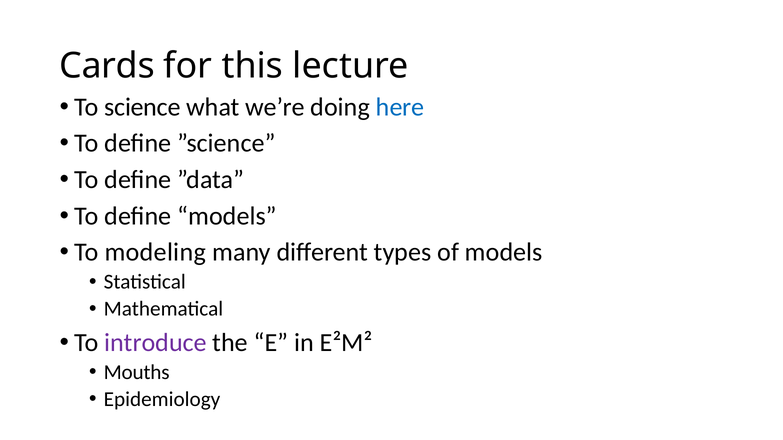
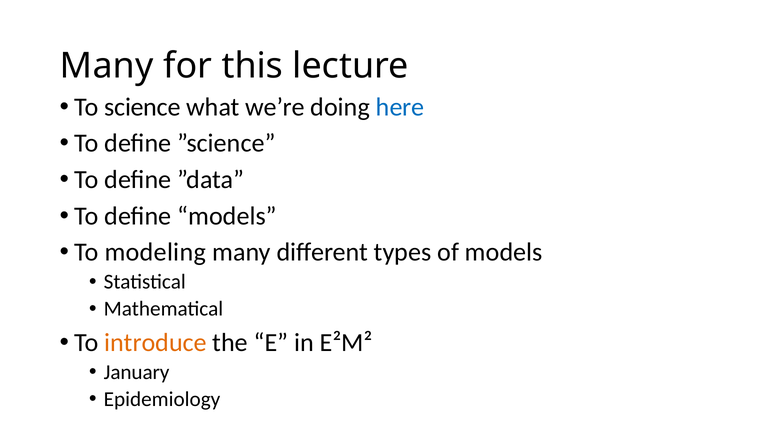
Cards at (107, 66): Cards -> Many
introduce colour: purple -> orange
Mouths: Mouths -> January
